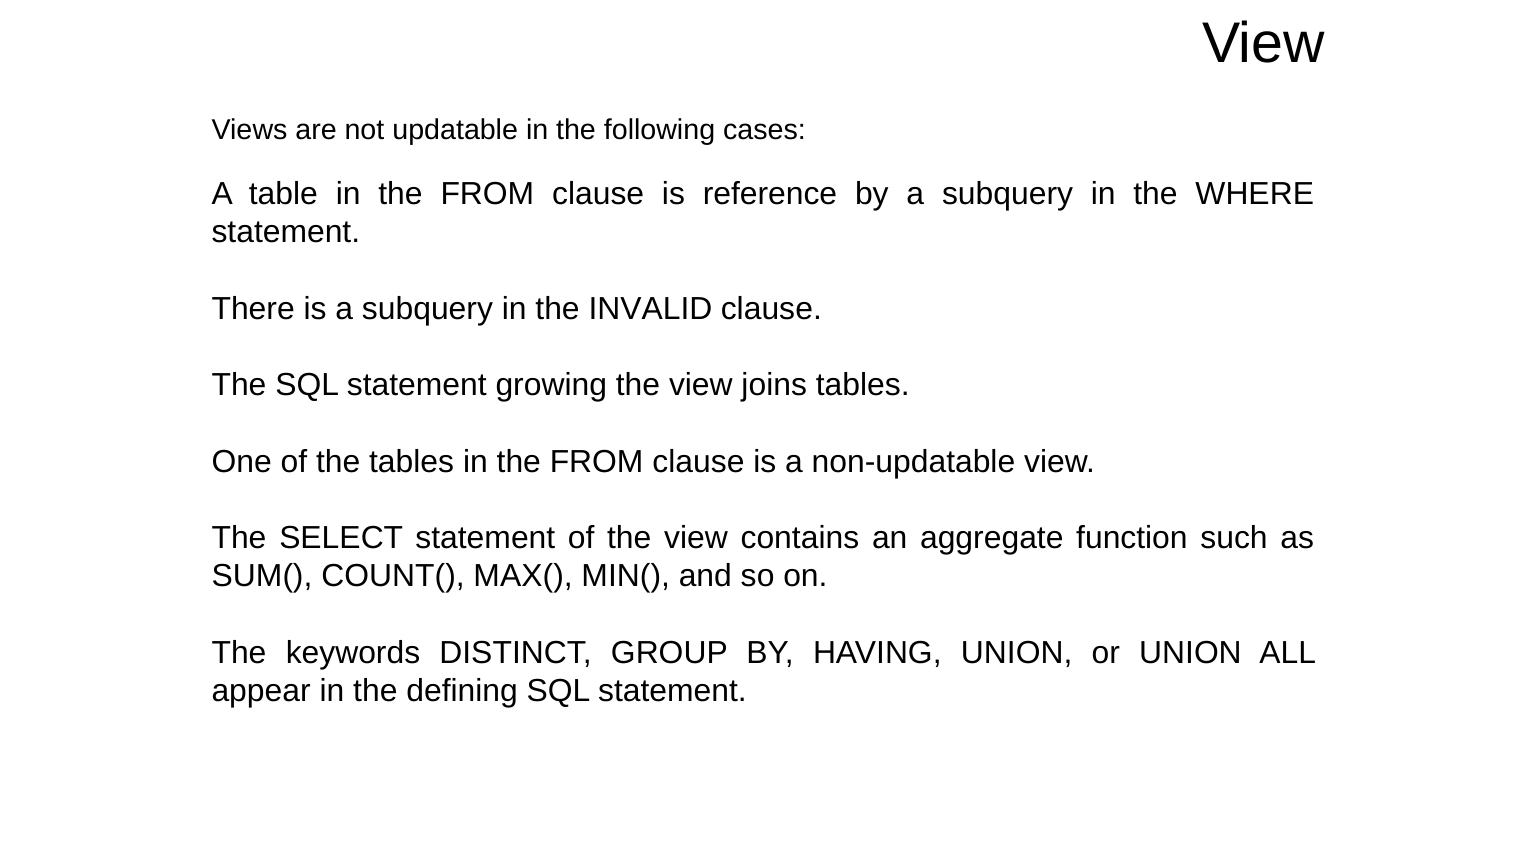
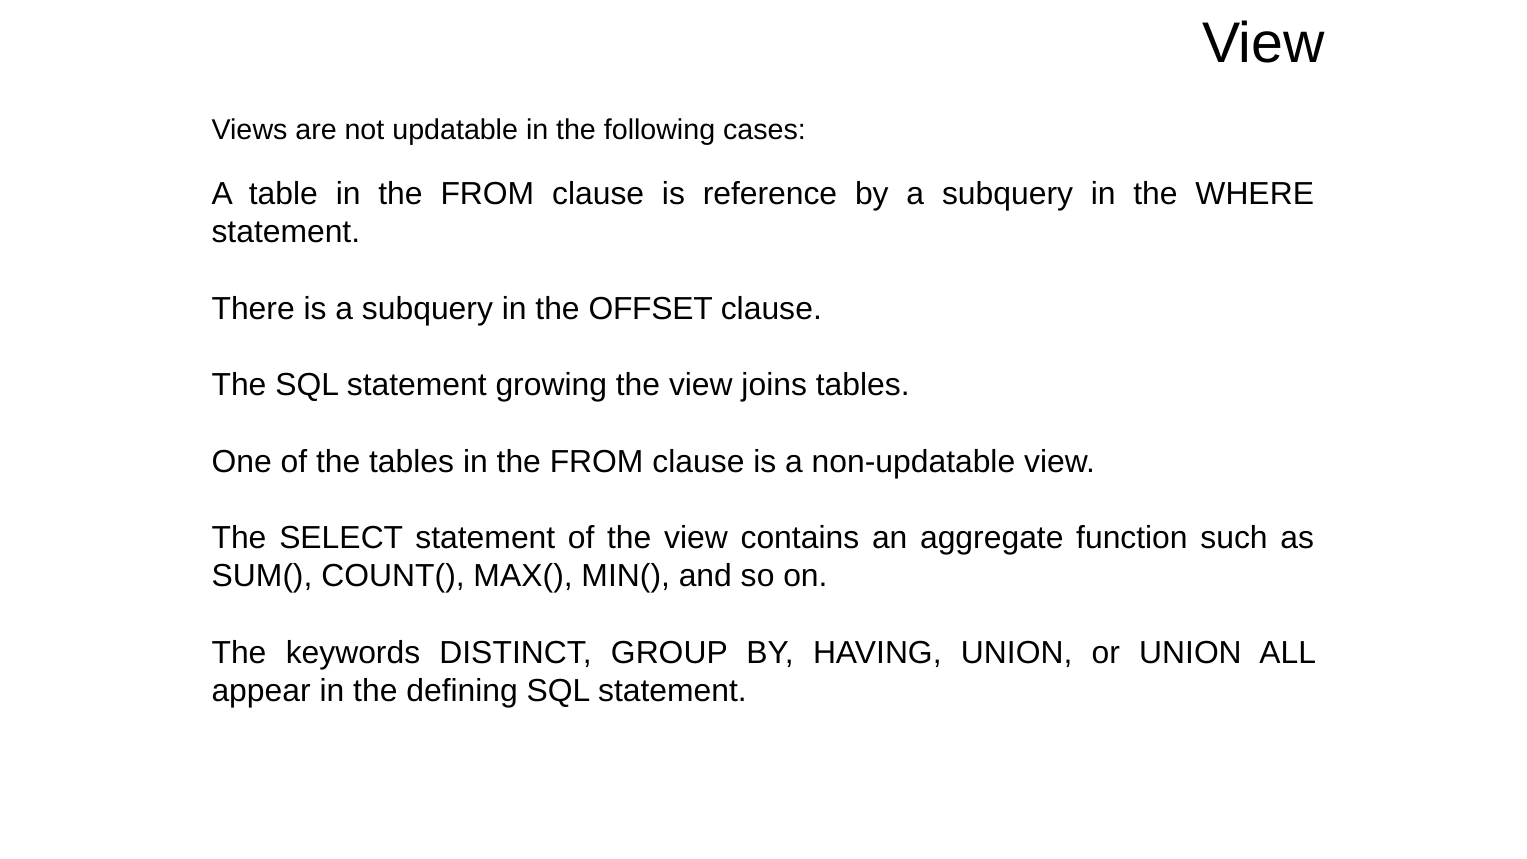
INVALID: INVALID -> OFFSET
